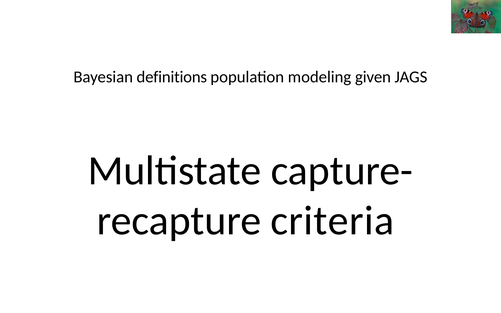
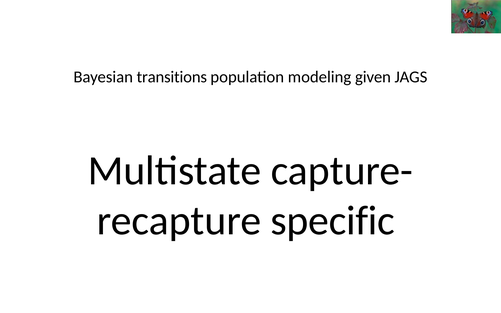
definitions: definitions -> transitions
criteria: criteria -> specific
